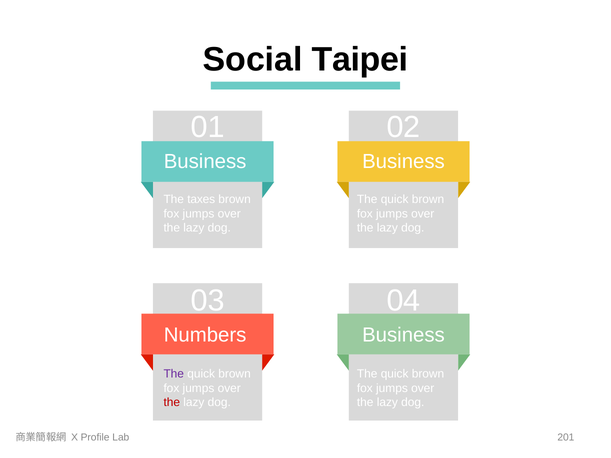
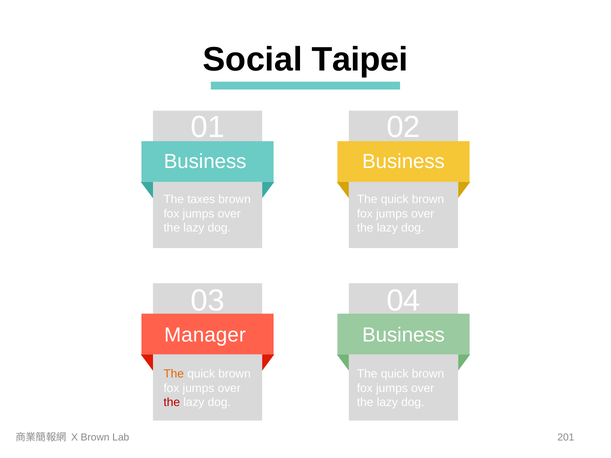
Numbers: Numbers -> Manager
The at (174, 374) colour: purple -> orange
X Profile: Profile -> Brown
